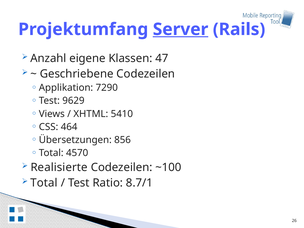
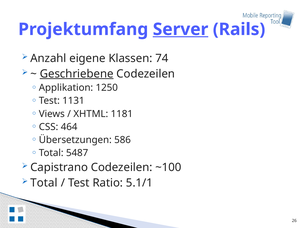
47: 47 -> 74
Geschriebene underline: none -> present
7290: 7290 -> 1250
9629: 9629 -> 1131
5410: 5410 -> 1181
856: 856 -> 586
4570: 4570 -> 5487
Realisierte: Realisierte -> Capistrano
8.7/1: 8.7/1 -> 5.1/1
